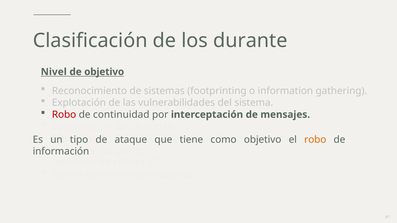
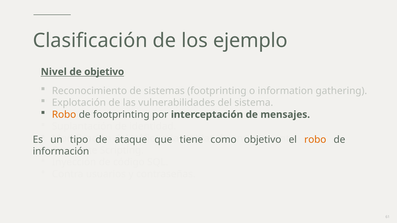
durante: durante -> ejemplo
Robo at (64, 115) colour: red -> orange
de continuidad: continuidad -> footprinting
